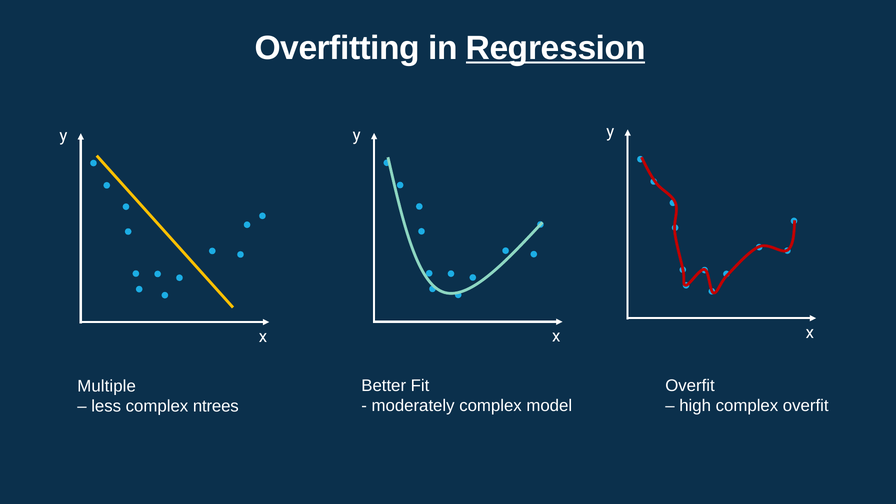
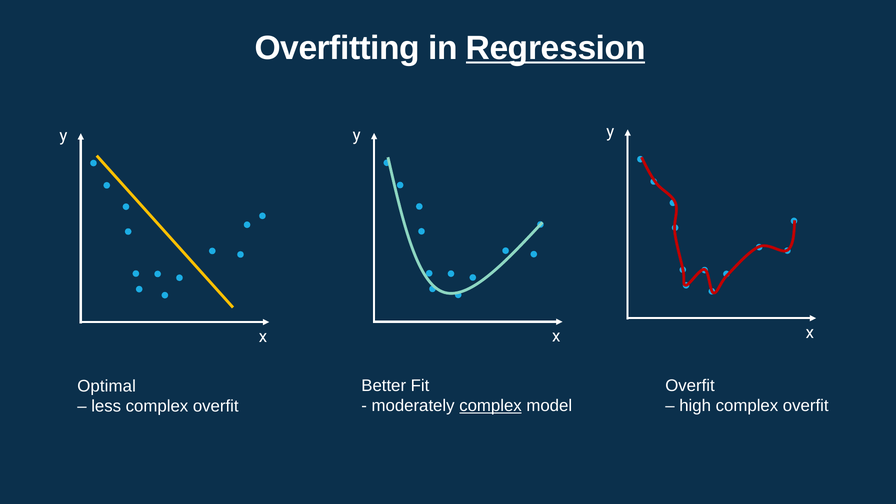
Multiple: Multiple -> Optimal
complex at (491, 406) underline: none -> present
less complex ntrees: ntrees -> overfit
